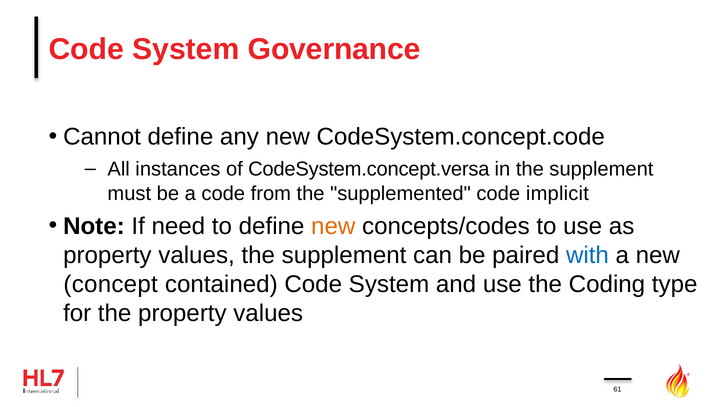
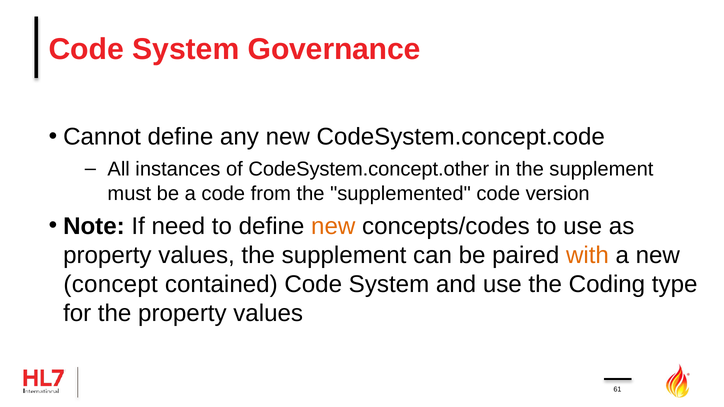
CodeSystem.concept.versa: CodeSystem.concept.versa -> CodeSystem.concept.other
implicit: implicit -> version
with colour: blue -> orange
